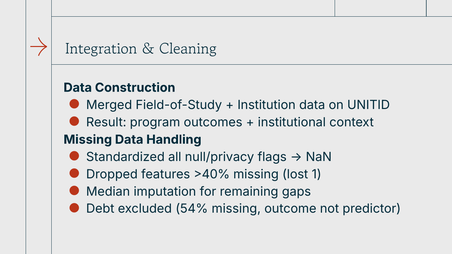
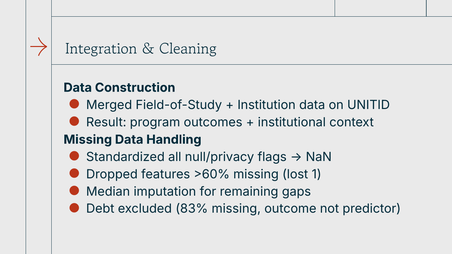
>40%: >40% -> >60%
54%: 54% -> 83%
